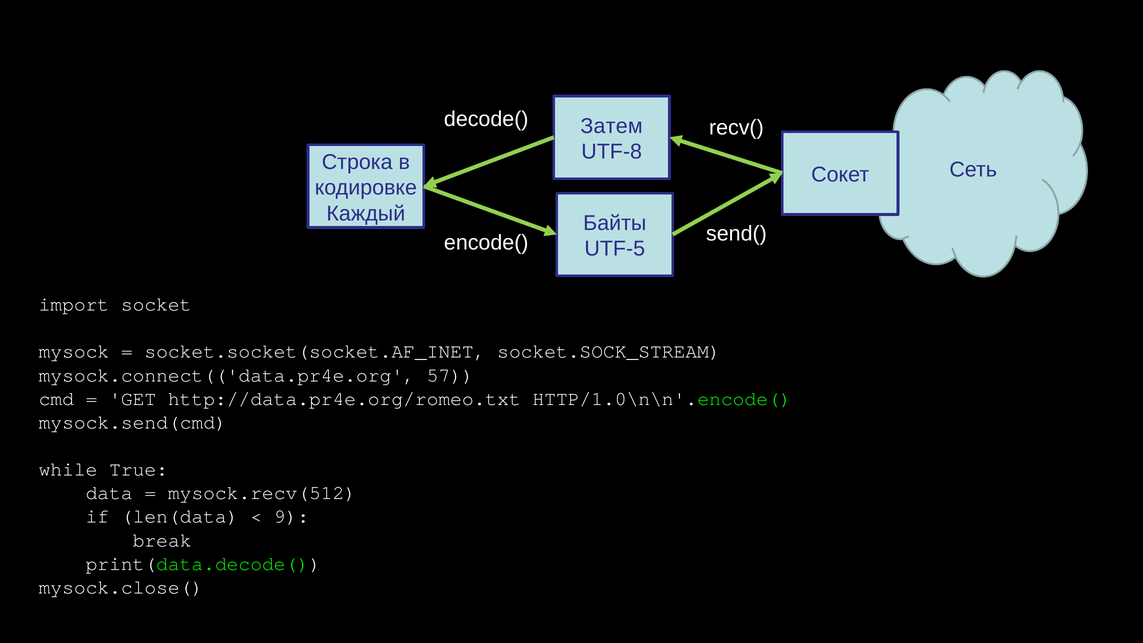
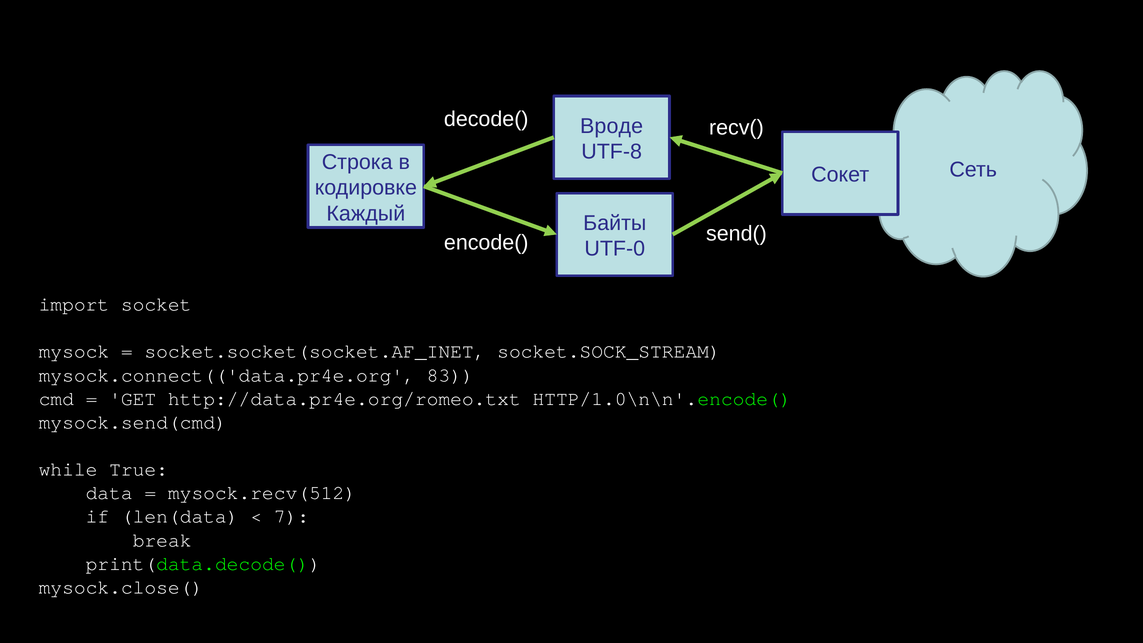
Затем: Затем -> Вроде
UTF-5: UTF-5 -> UTF-0
57: 57 -> 83
9: 9 -> 7
